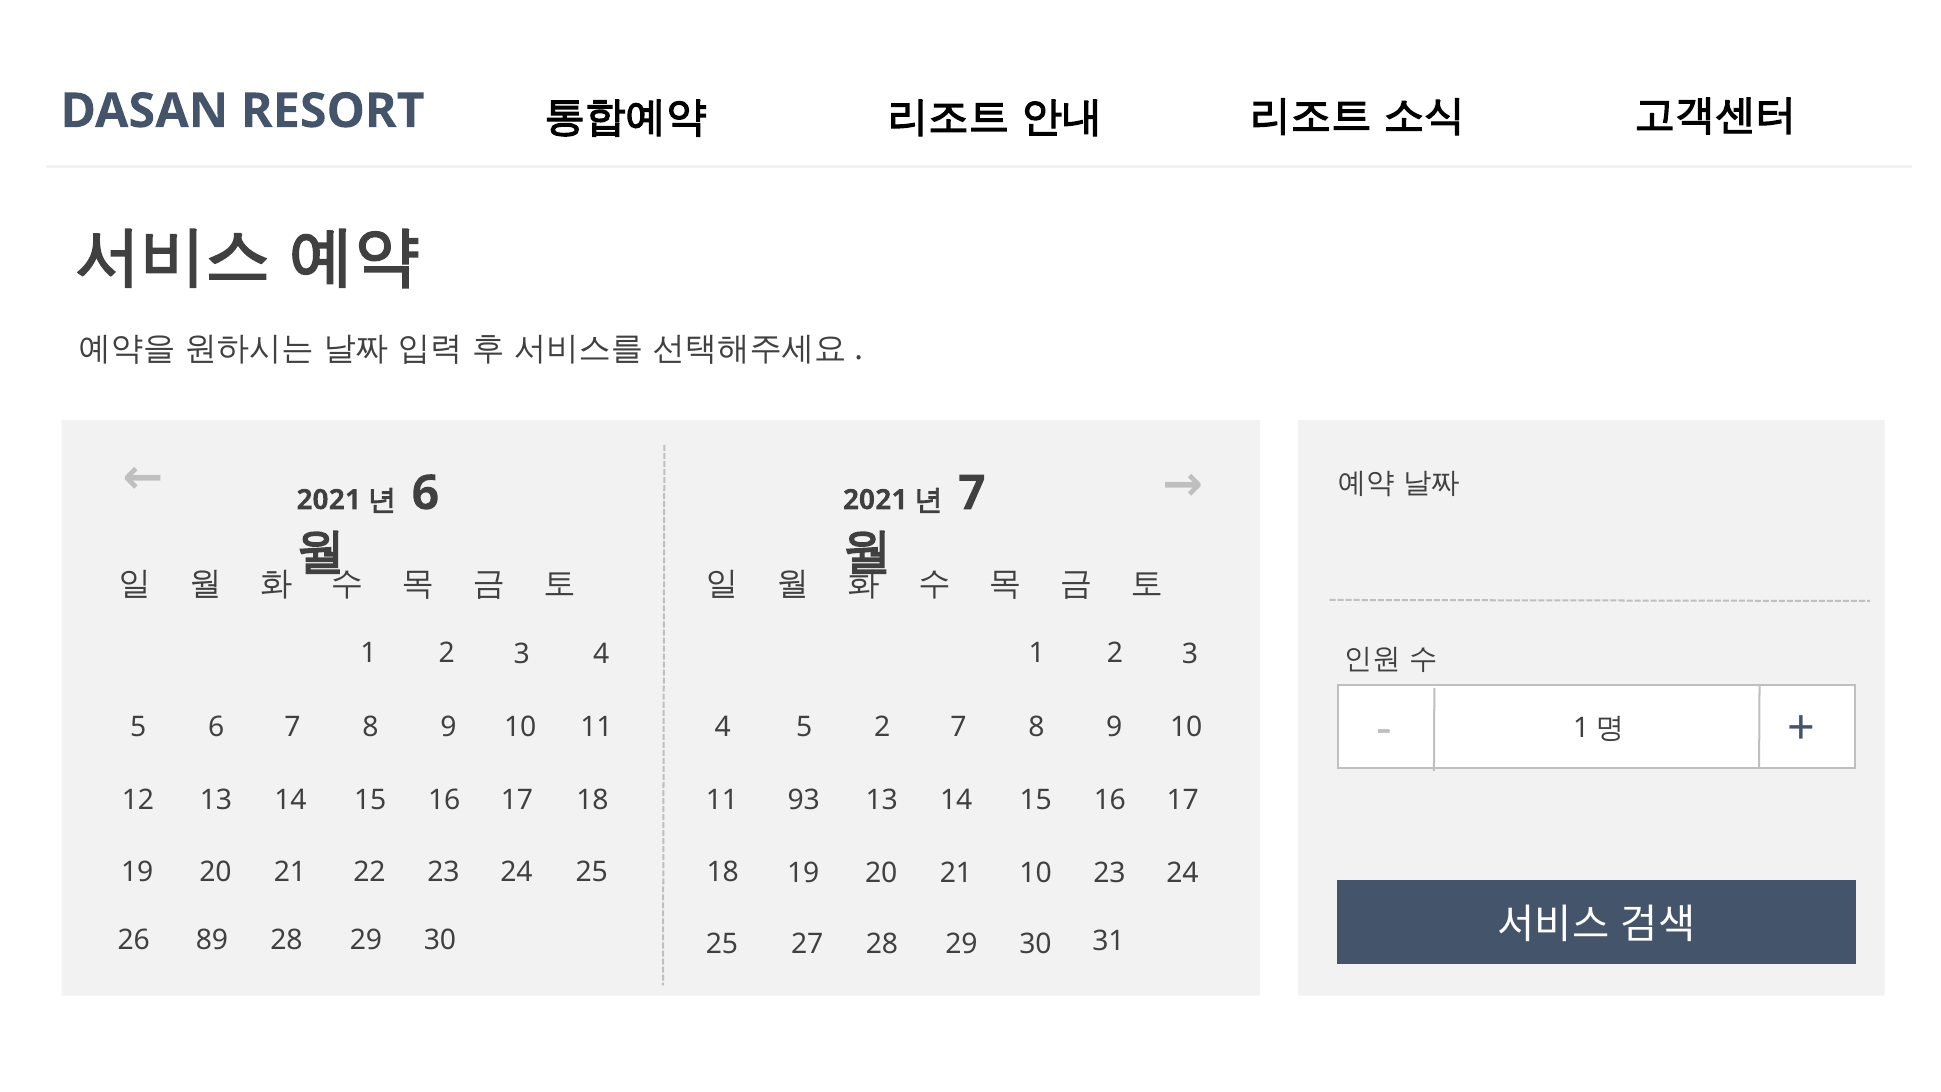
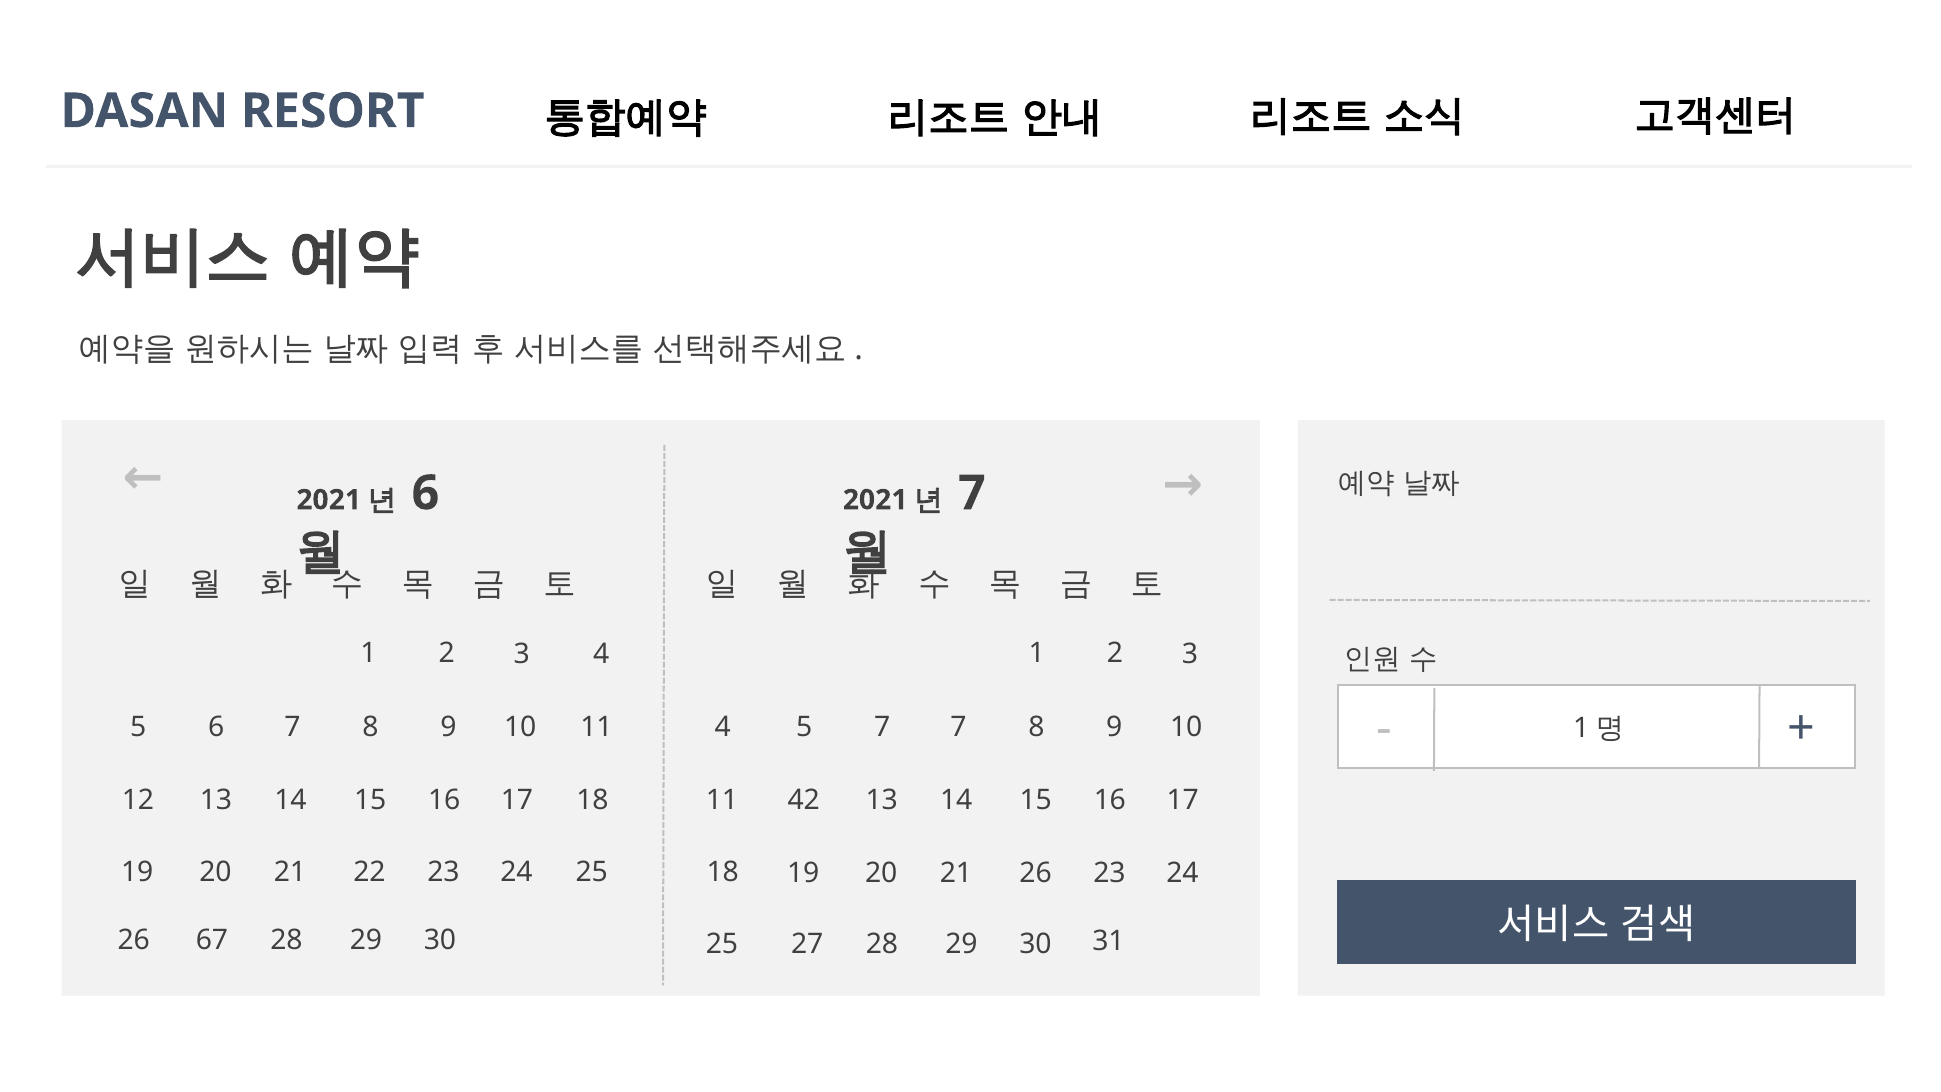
5 2: 2 -> 7
93: 93 -> 42
21 10: 10 -> 26
89: 89 -> 67
